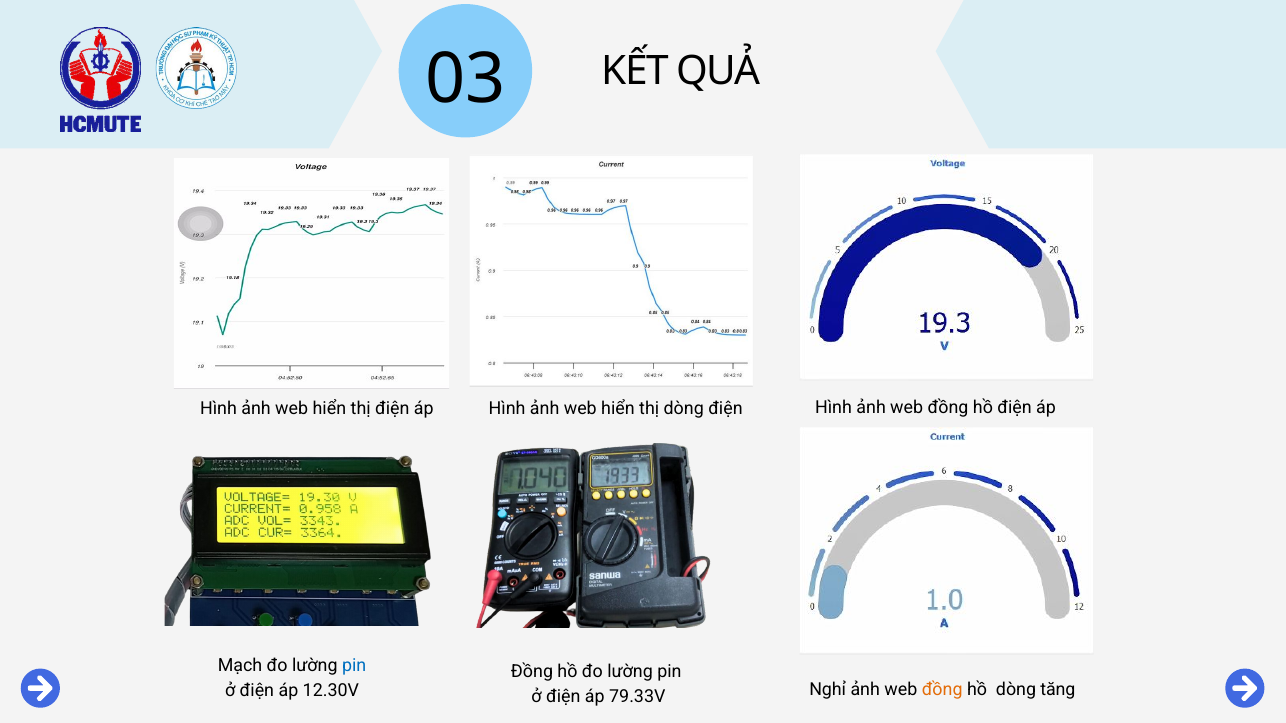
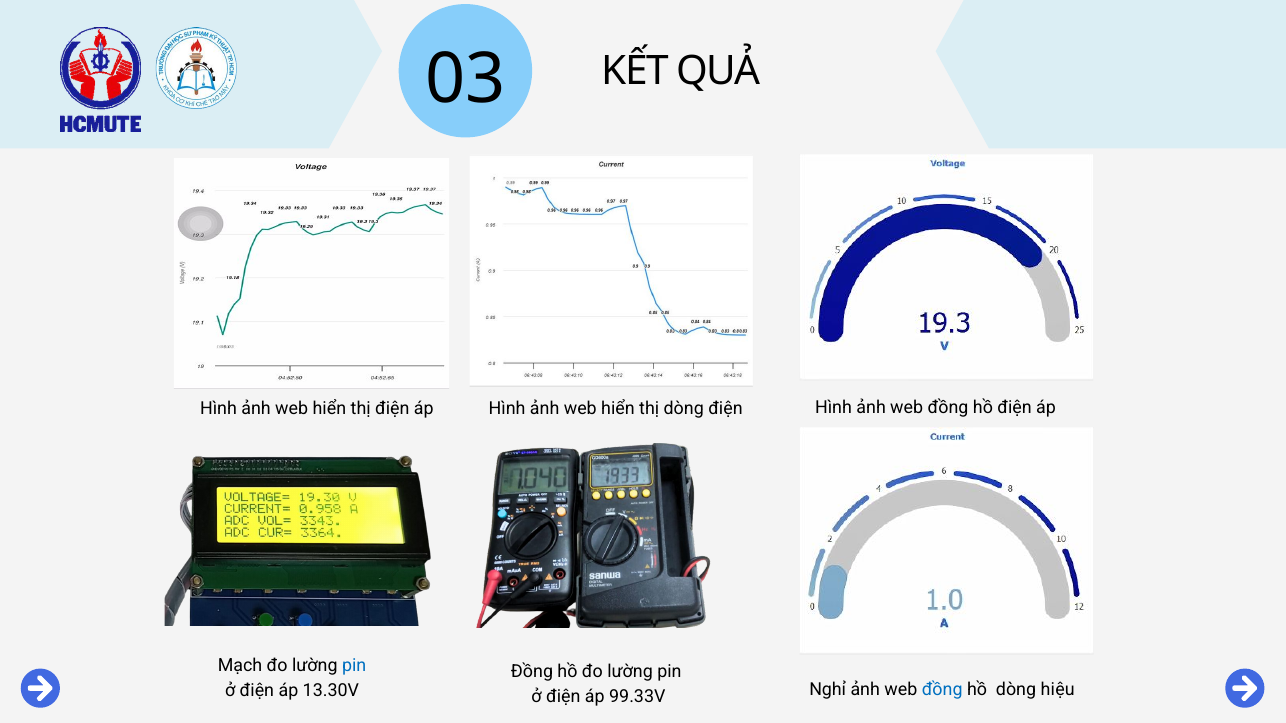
đồng at (942, 690) colour: orange -> blue
tăng: tăng -> hiệu
12.30V: 12.30V -> 13.30V
79.33V: 79.33V -> 99.33V
